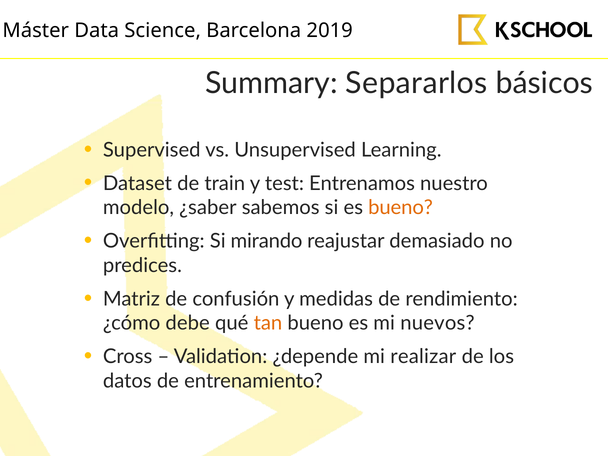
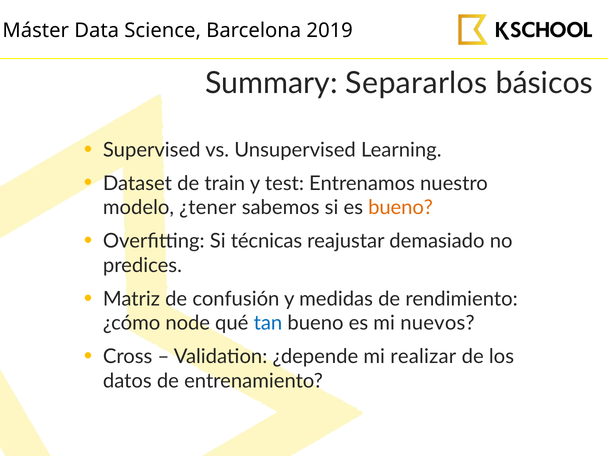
¿saber: ¿saber -> ¿tener
mirando: mirando -> técnicas
debe: debe -> node
tan colour: orange -> blue
